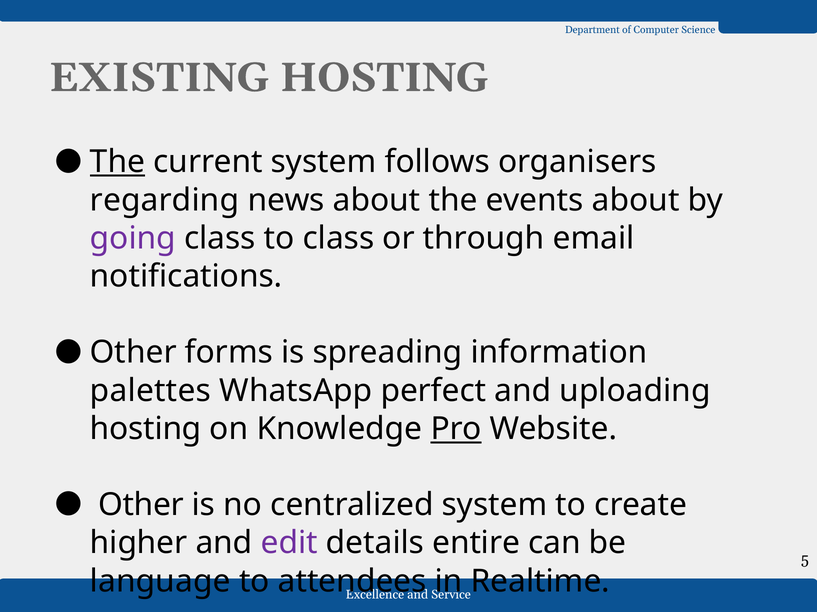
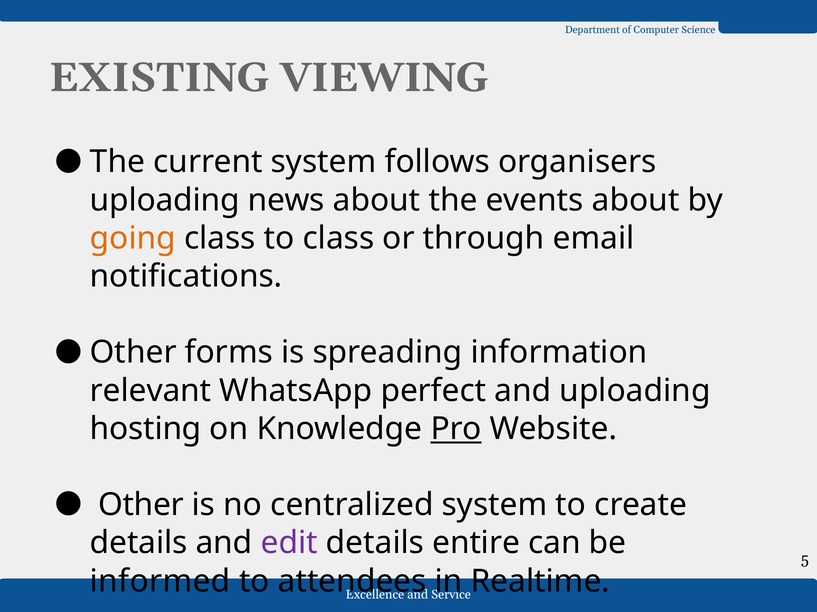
EXISTING HOSTING: HOSTING -> VIEWING
The at (117, 162) underline: present -> none
regarding at (165, 200): regarding -> uploading
going colour: purple -> orange
palettes: palettes -> relevant
higher at (139, 544): higher -> details
language: language -> informed
